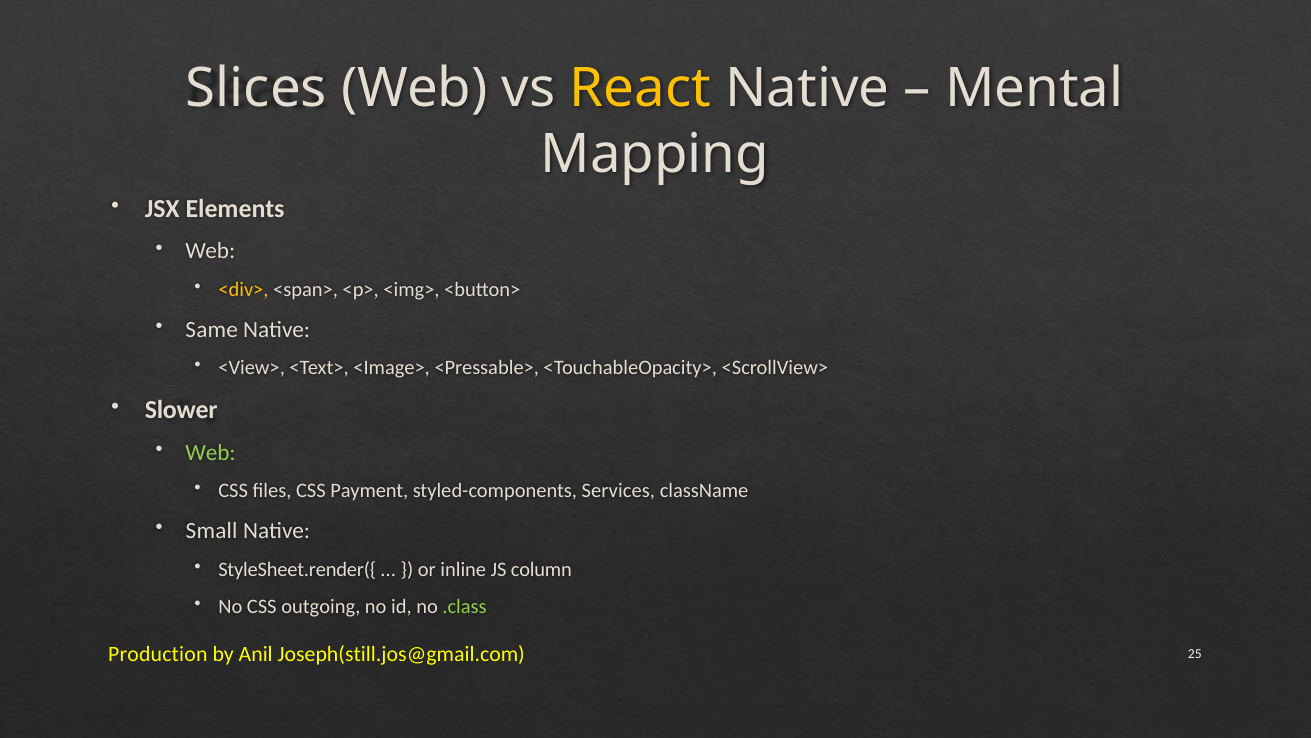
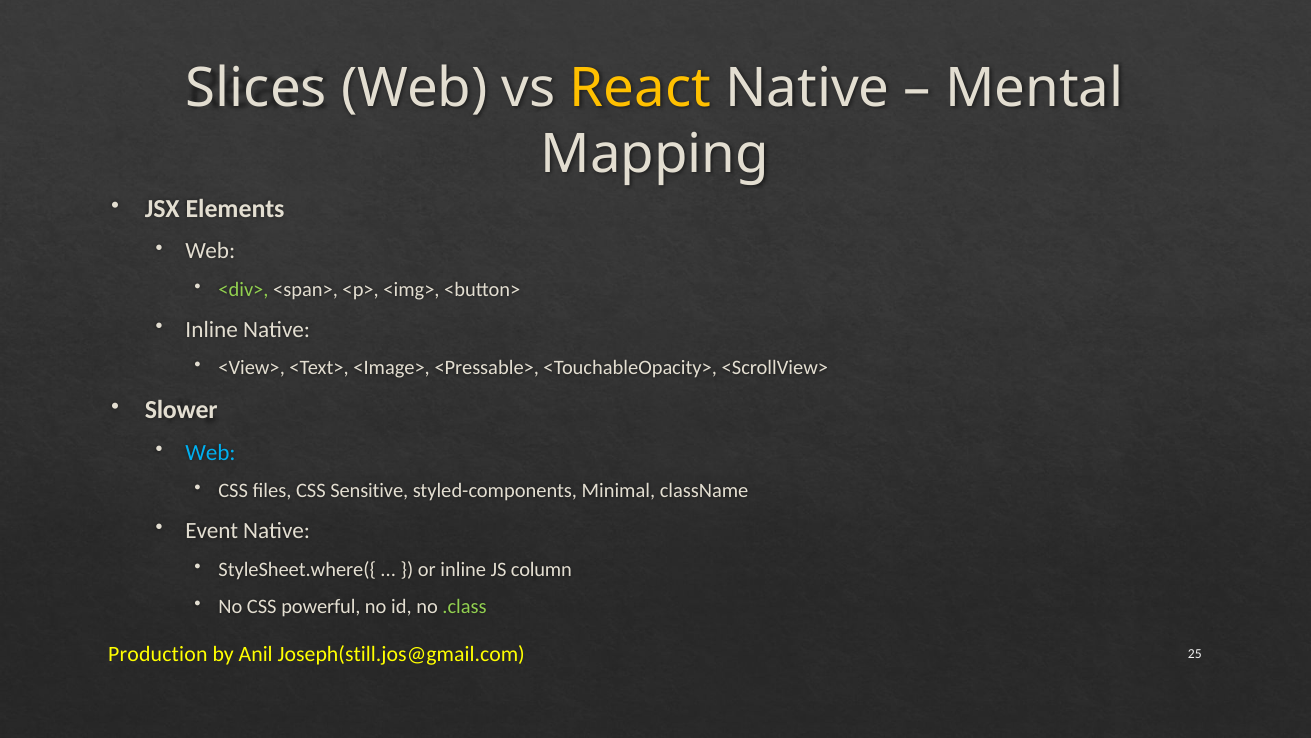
<div> colour: yellow -> light green
Same at (212, 329): Same -> Inline
Web at (210, 452) colour: light green -> light blue
Payment: Payment -> Sensitive
Services: Services -> Minimal
Small: Small -> Event
StyleSheet.render({: StyleSheet.render({ -> StyleSheet.where({
outgoing: outgoing -> powerful
